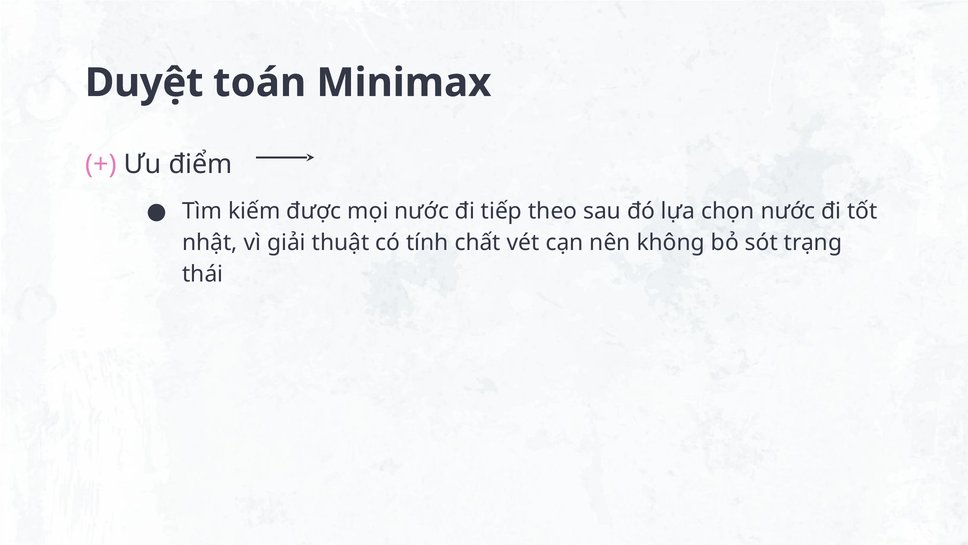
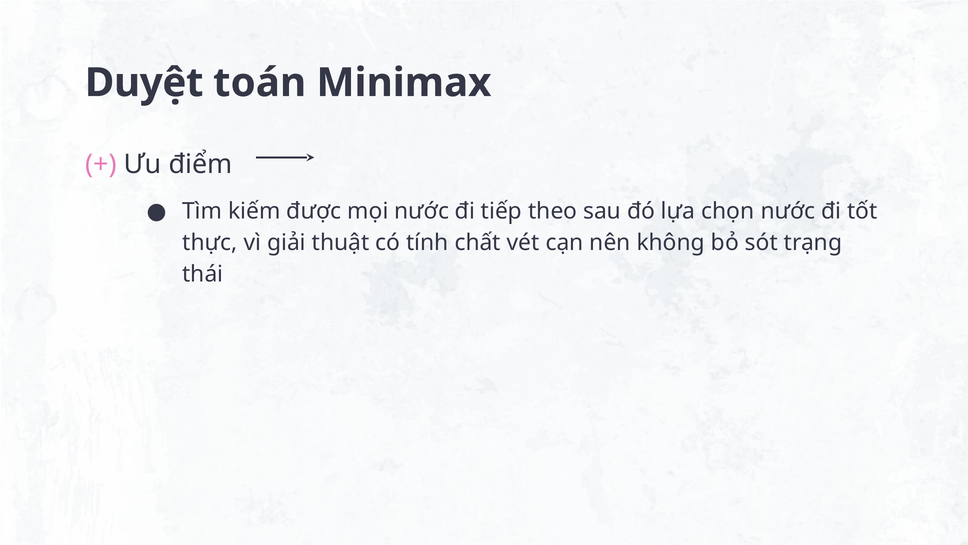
nhật: nhật -> thực
